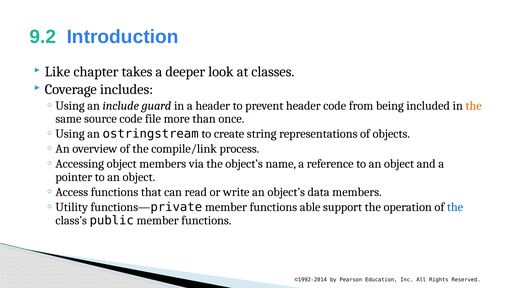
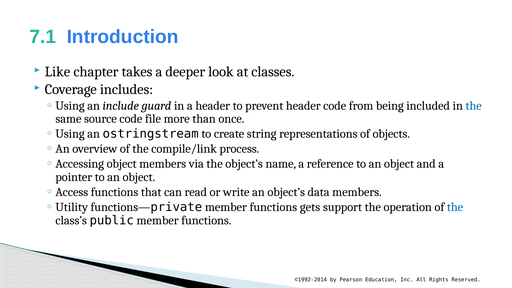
9.2: 9.2 -> 7.1
the at (474, 106) colour: orange -> blue
able: able -> gets
